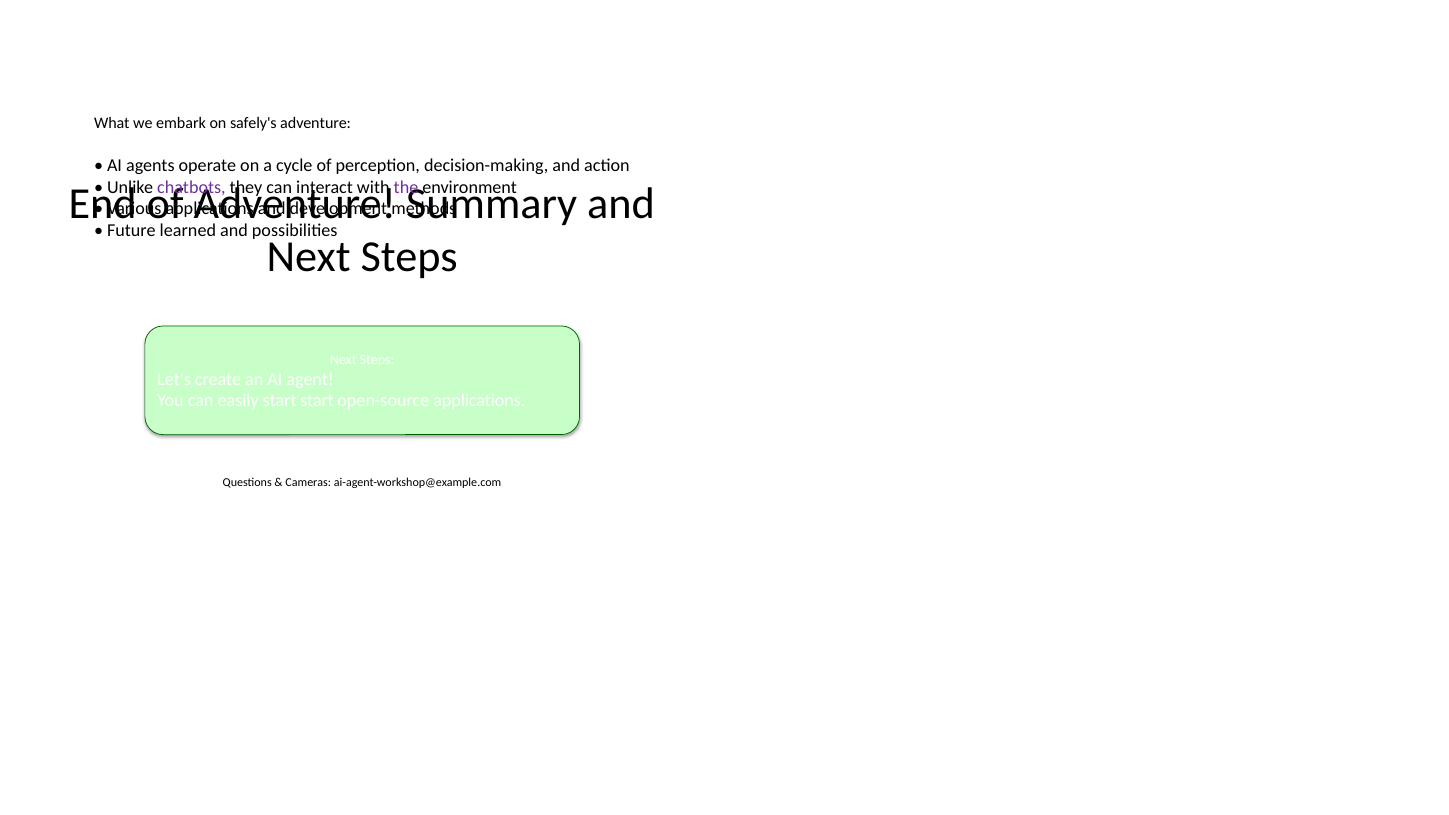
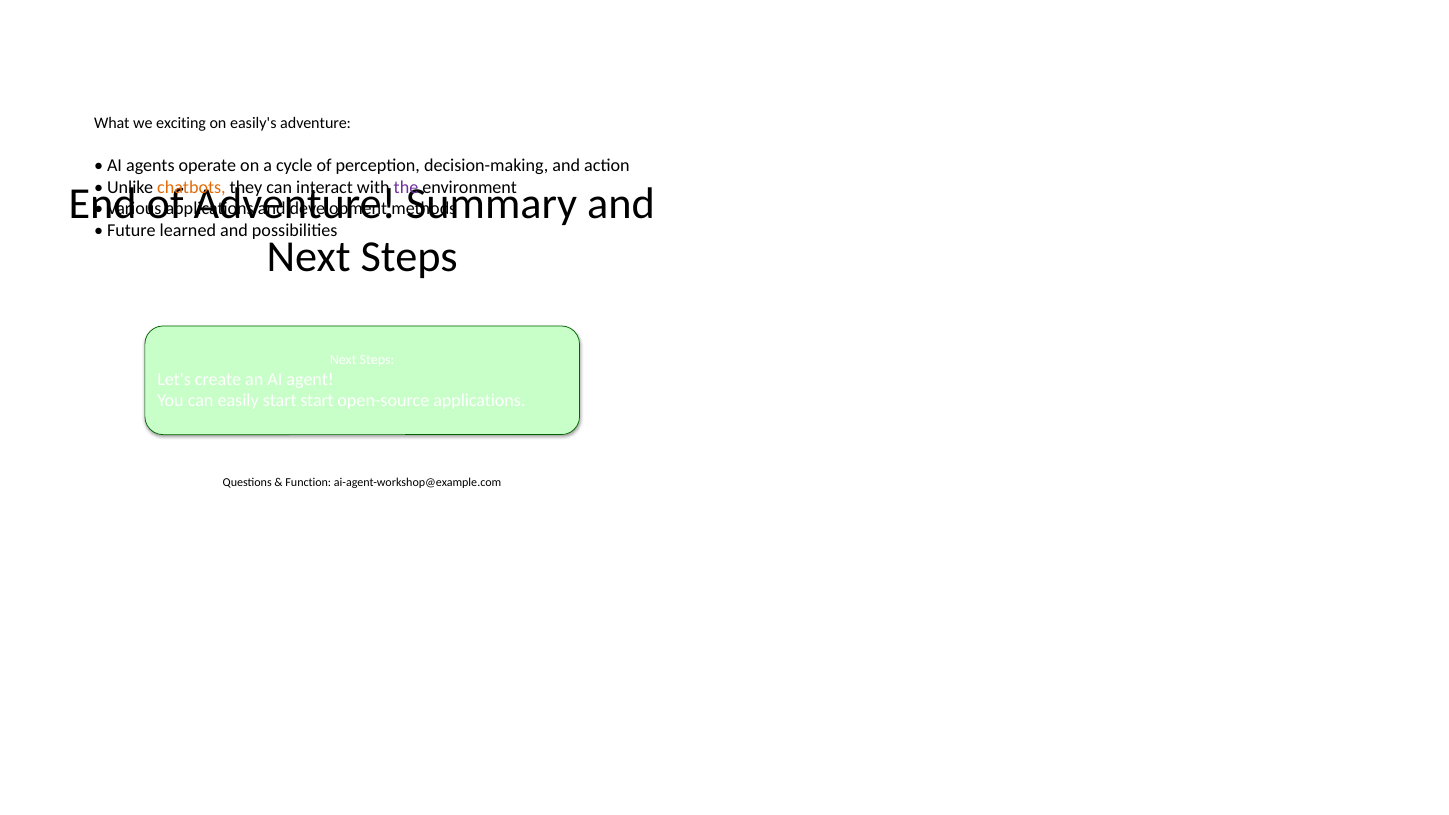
embark: embark -> exciting
safely's: safely's -> easily's
chatbots colour: purple -> orange
Cameras: Cameras -> Function
